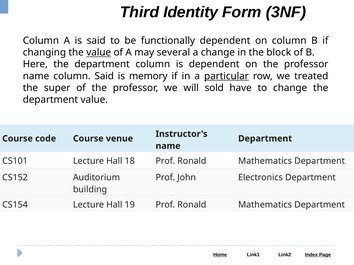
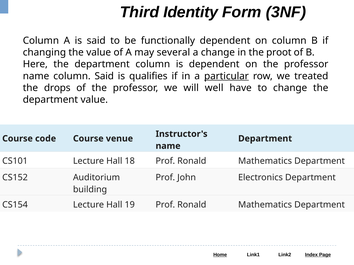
value at (99, 53) underline: present -> none
block: block -> proot
memory: memory -> qualifies
super: super -> drops
sold: sold -> well
